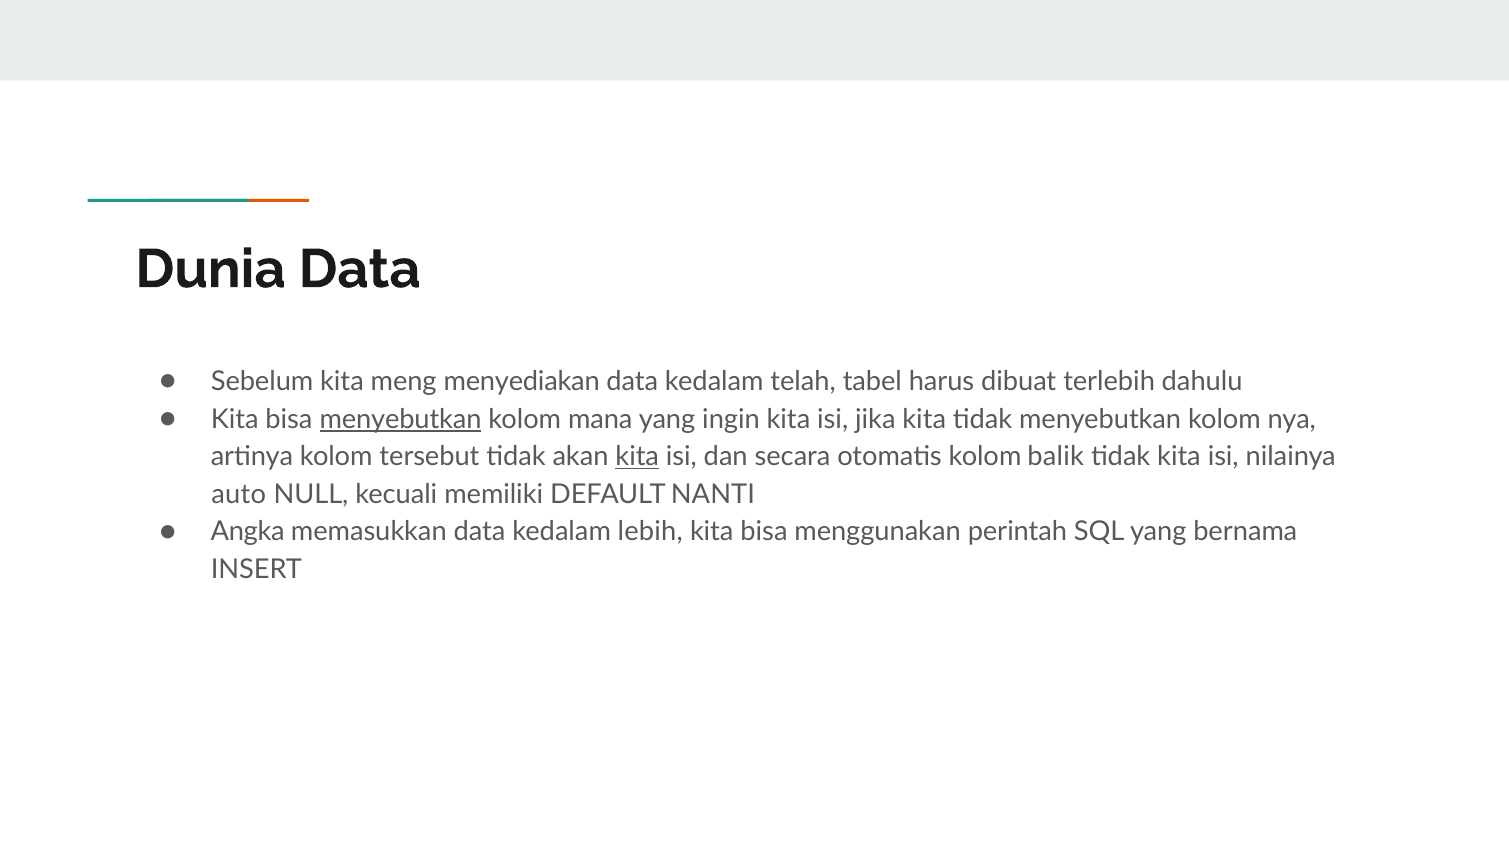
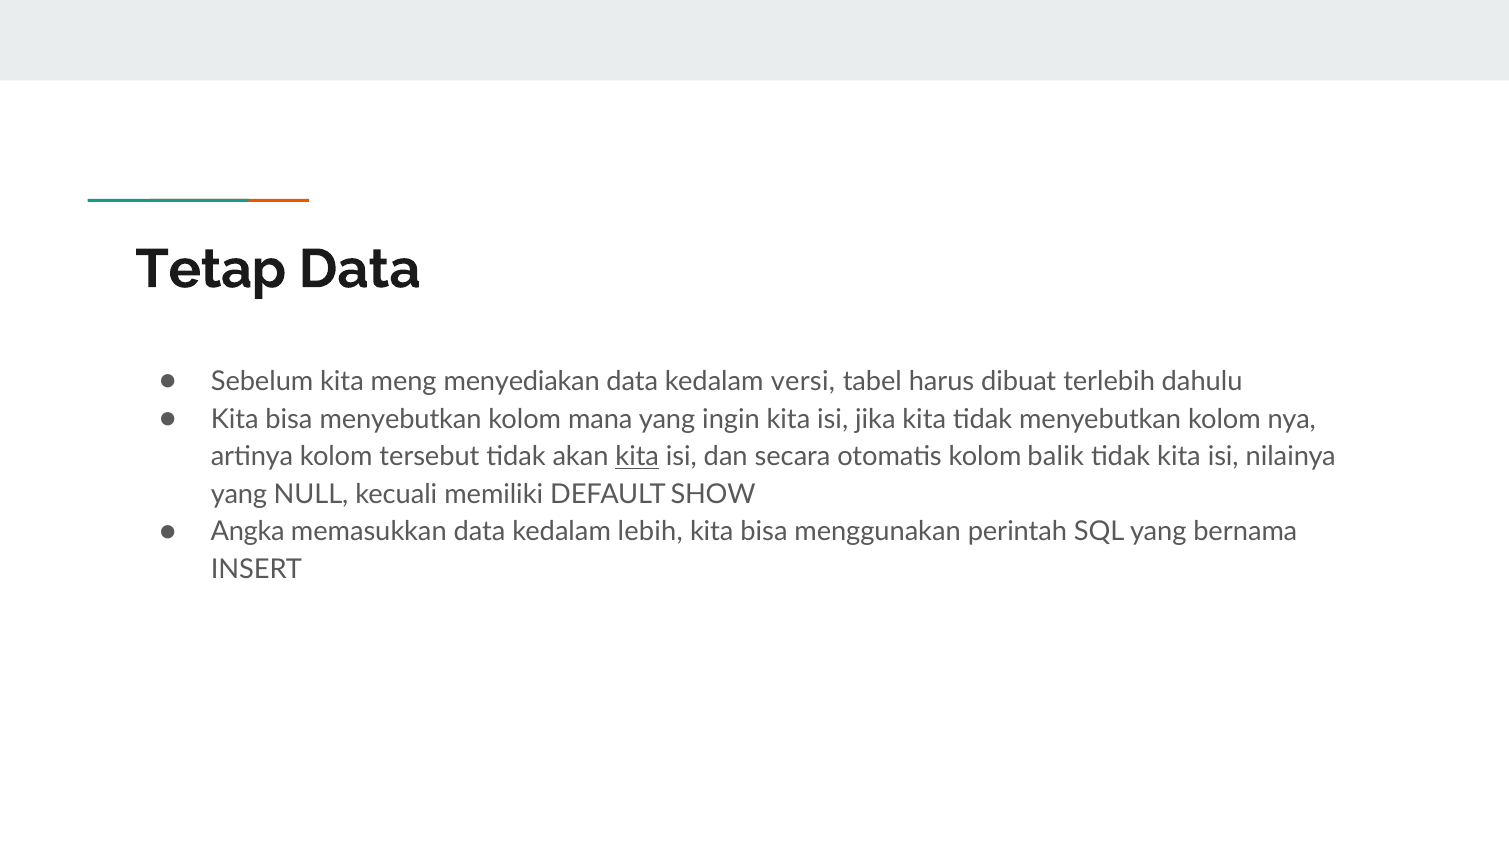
Dunia: Dunia -> Tetap
telah: telah -> versi
menyebutkan at (401, 419) underline: present -> none
auto at (239, 494): auto -> yang
NANTI: NANTI -> SHOW
